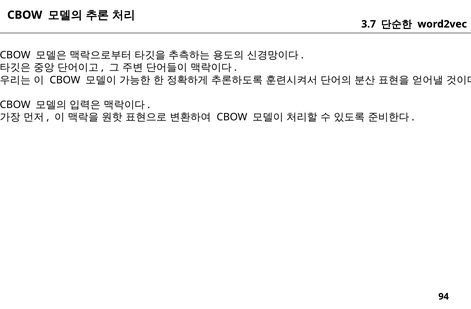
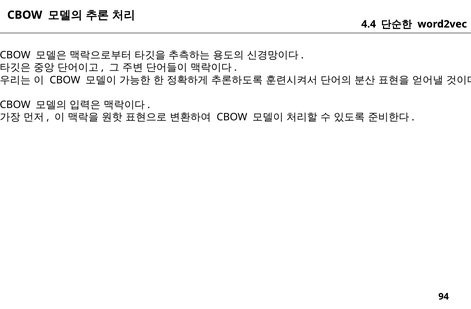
3.7: 3.7 -> 4.4
